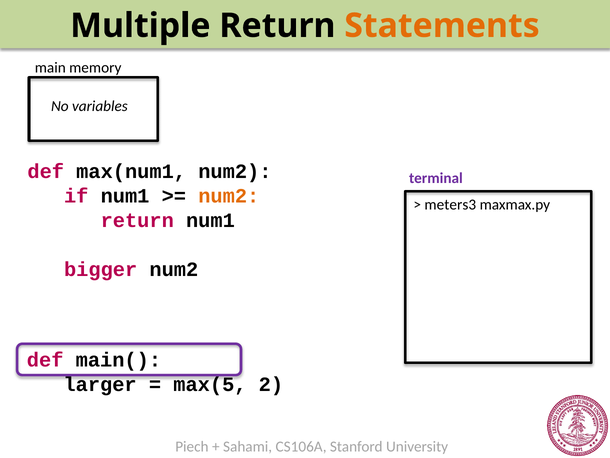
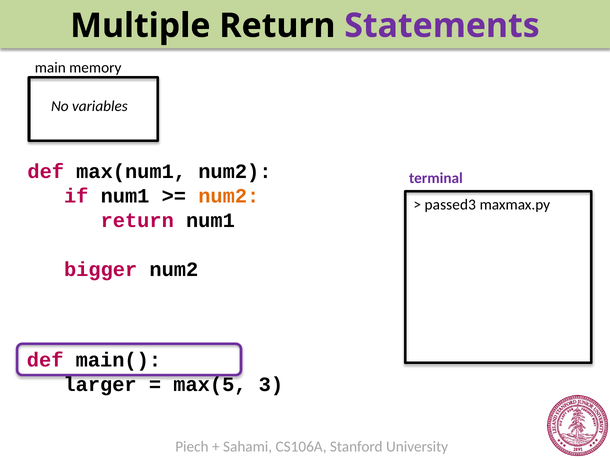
Statements colour: orange -> purple
meters3: meters3 -> passed3
2: 2 -> 3
